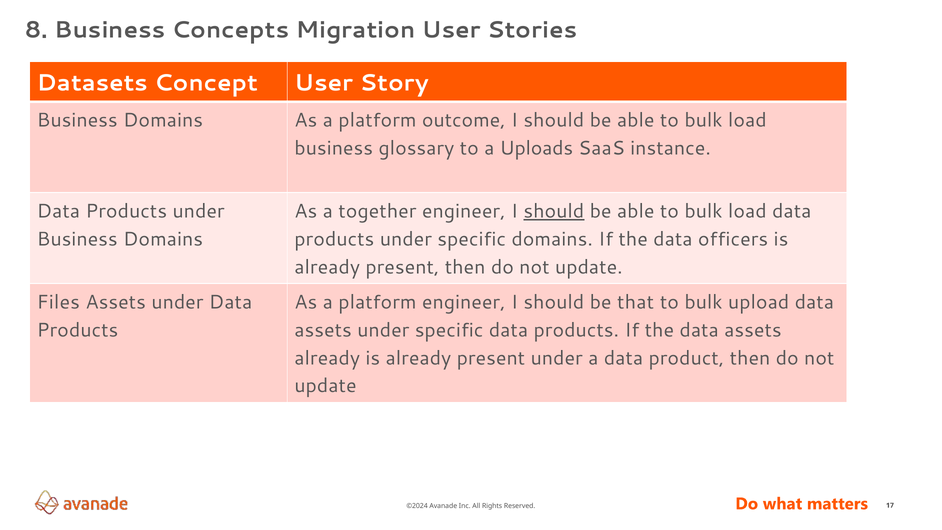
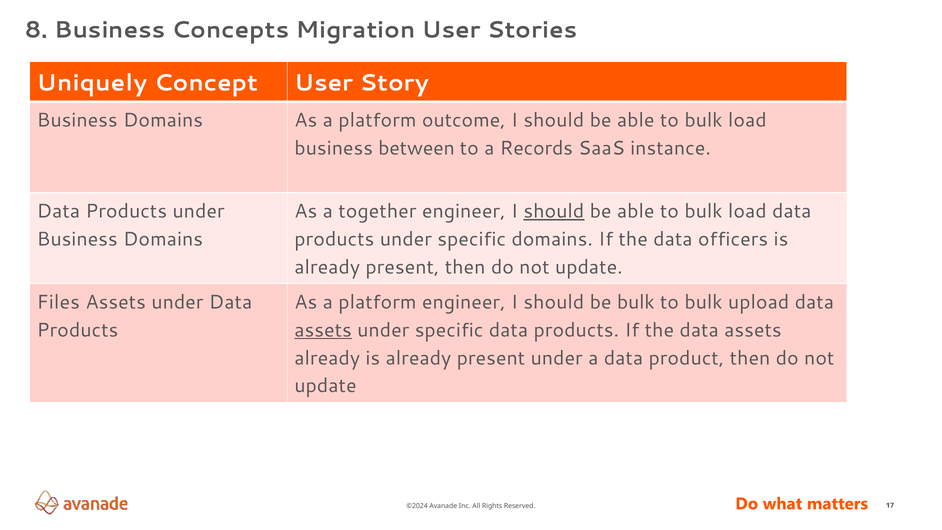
Datasets: Datasets -> Uniquely
glossary: glossary -> between
Uploads: Uploads -> Records
be that: that -> bulk
assets at (323, 330) underline: none -> present
